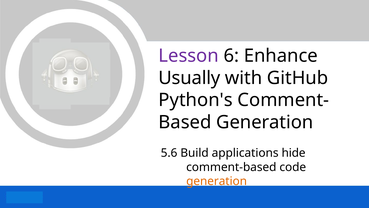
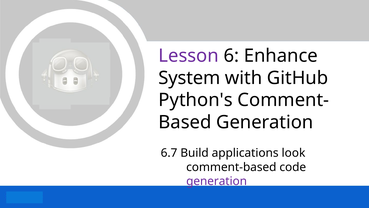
Usually: Usually -> System
5.6: 5.6 -> 6.7
hide: hide -> look
generation at (217, 181) colour: orange -> purple
